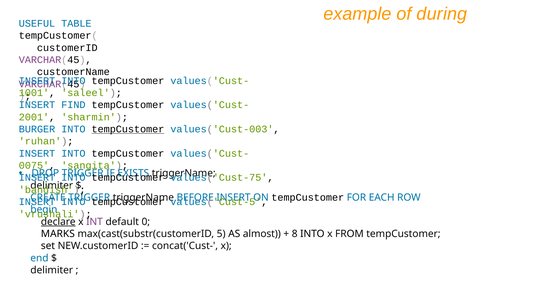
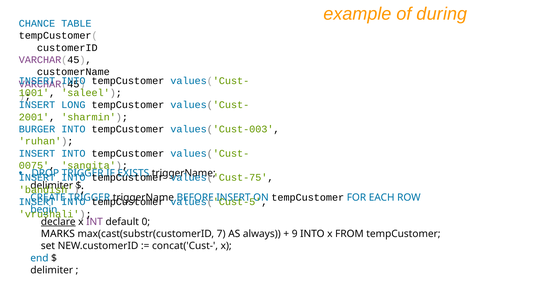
USEFUL: USEFUL -> CHANCE
FIND: FIND -> LONG
tempCustomer at (128, 129) underline: present -> none
5: 5 -> 7
almost: almost -> always
8: 8 -> 9
